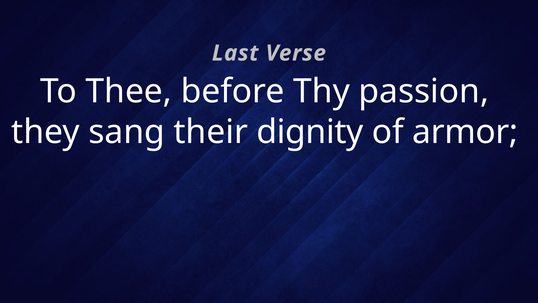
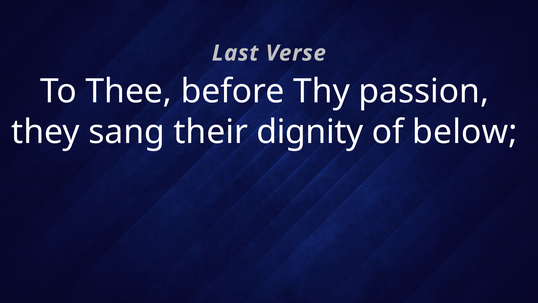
armor: armor -> below
